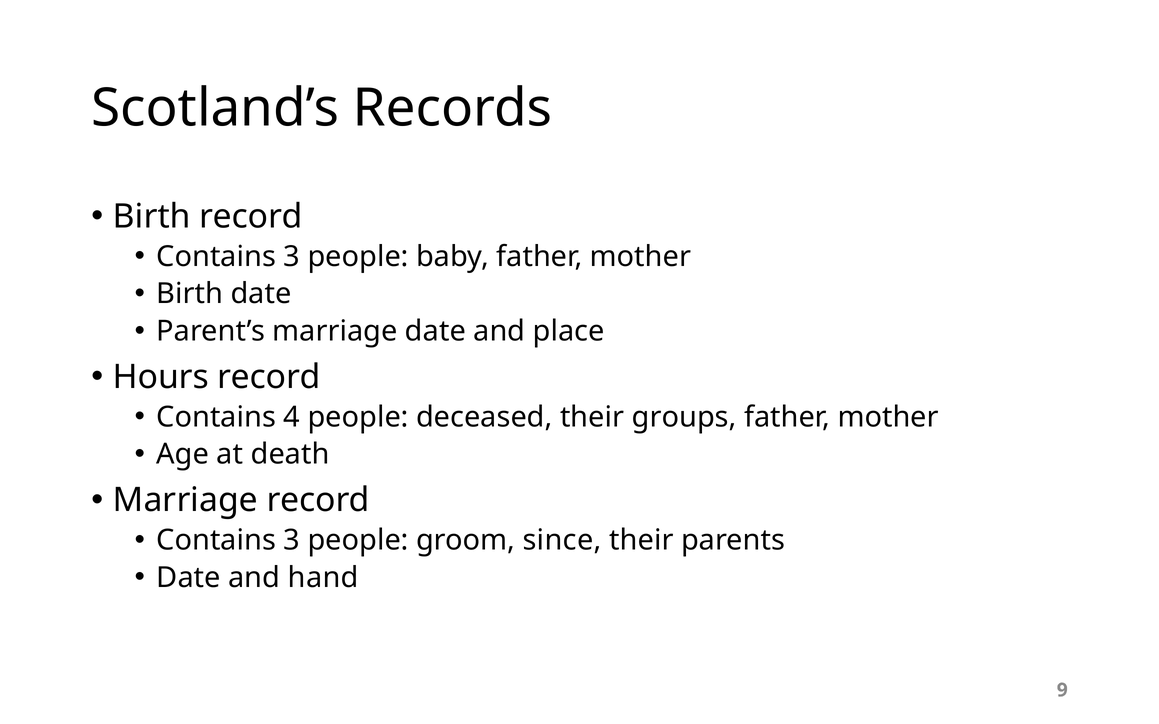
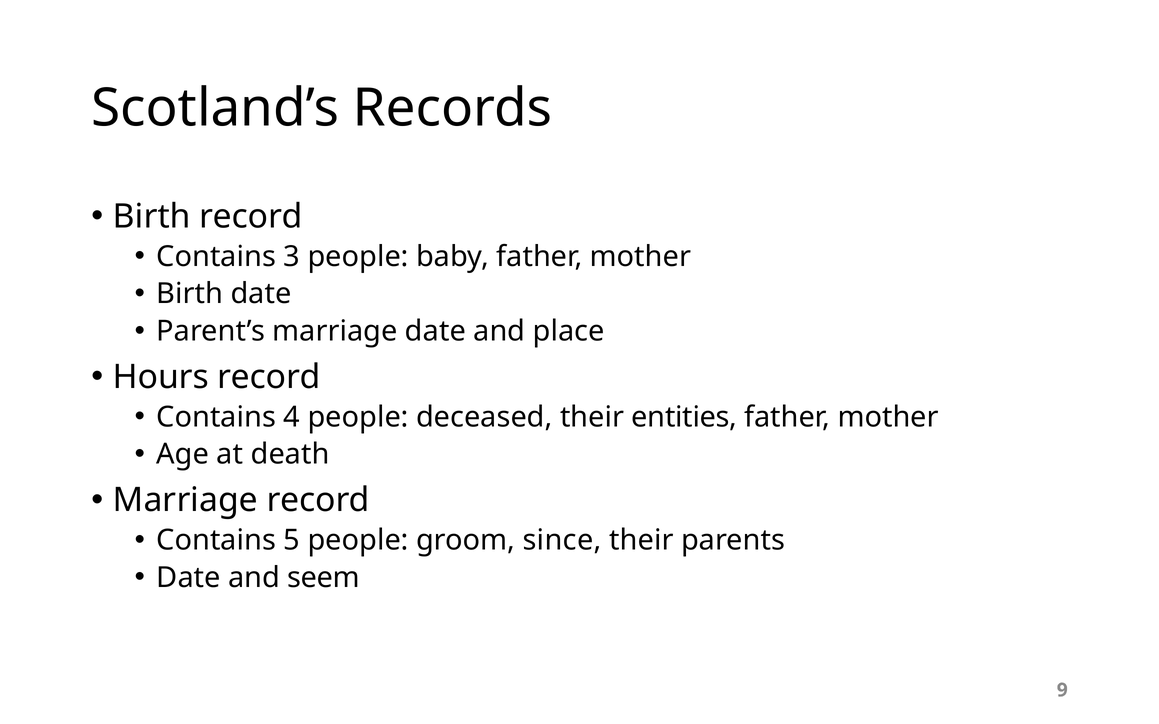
groups: groups -> entities
3 at (292, 540): 3 -> 5
hand: hand -> seem
